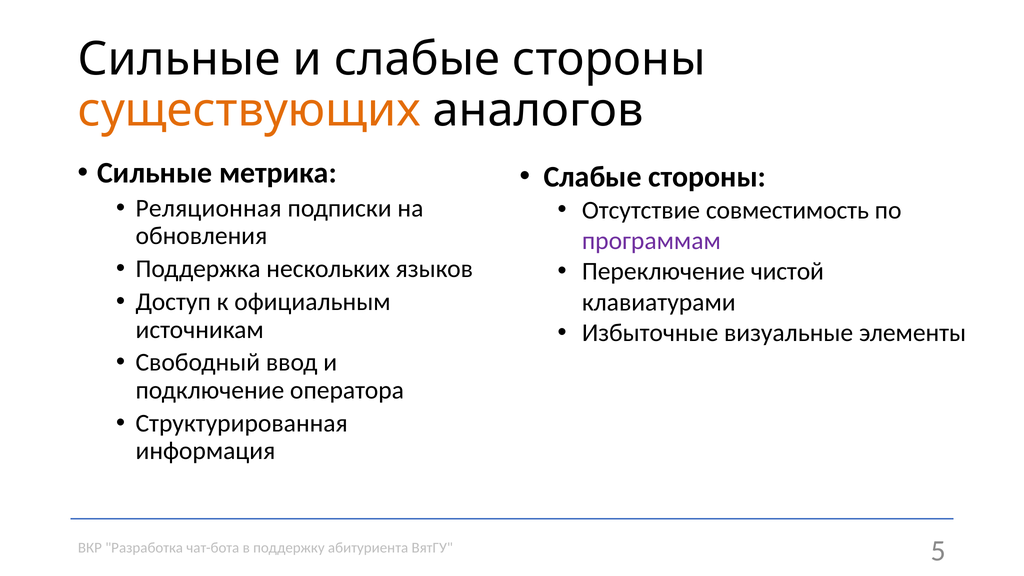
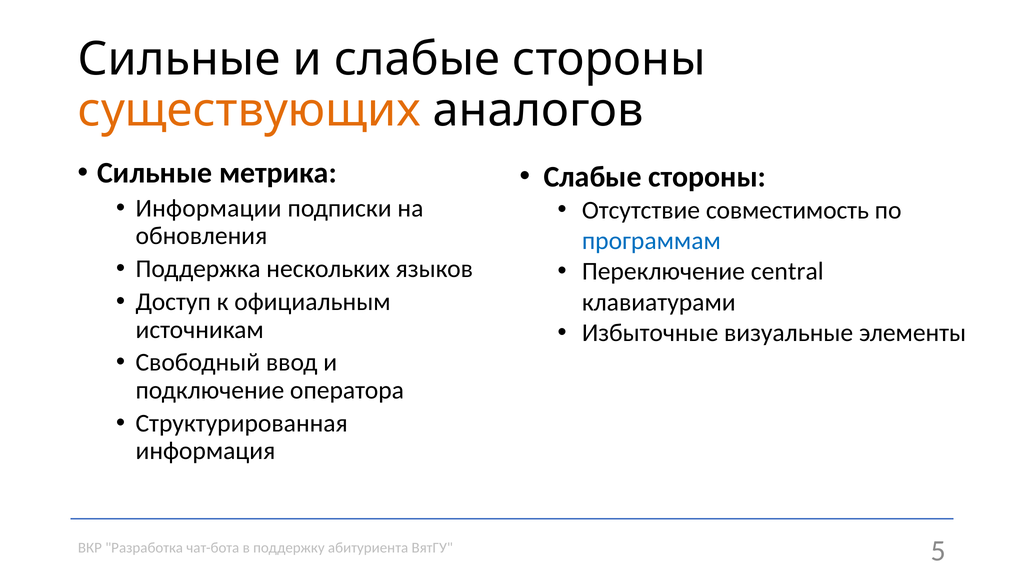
Реляционная: Реляционная -> Информации
программам colour: purple -> blue
чистой: чистой -> central
